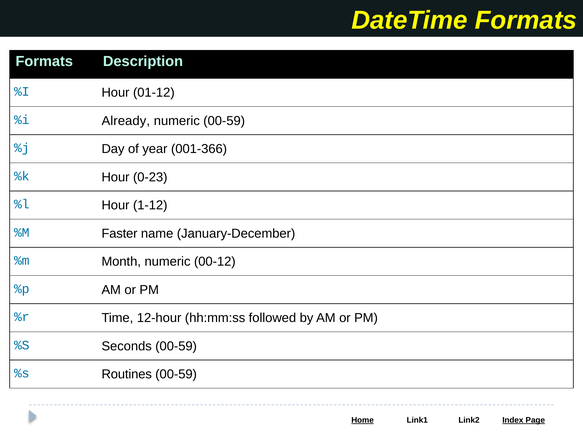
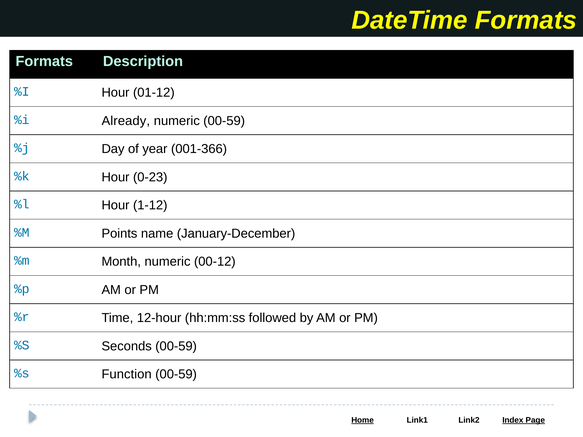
Faster: Faster -> Points
Routines: Routines -> Function
